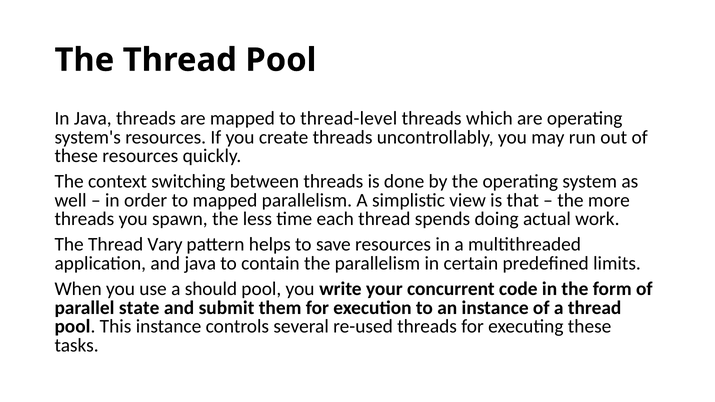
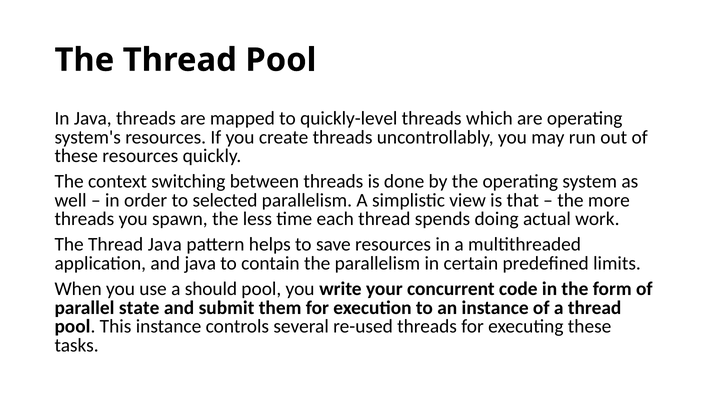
thread-level: thread-level -> quickly-level
to mapped: mapped -> selected
Thread Vary: Vary -> Java
